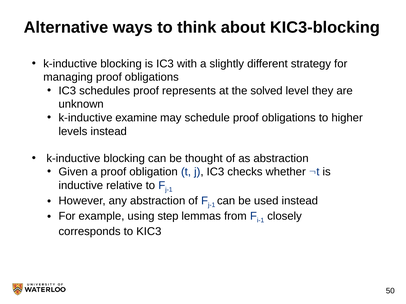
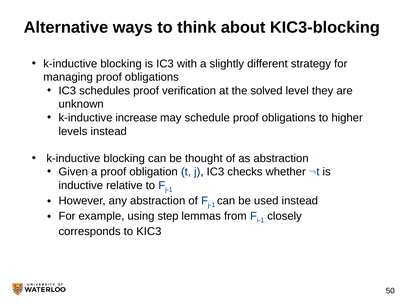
represents: represents -> verification
examine: examine -> increase
